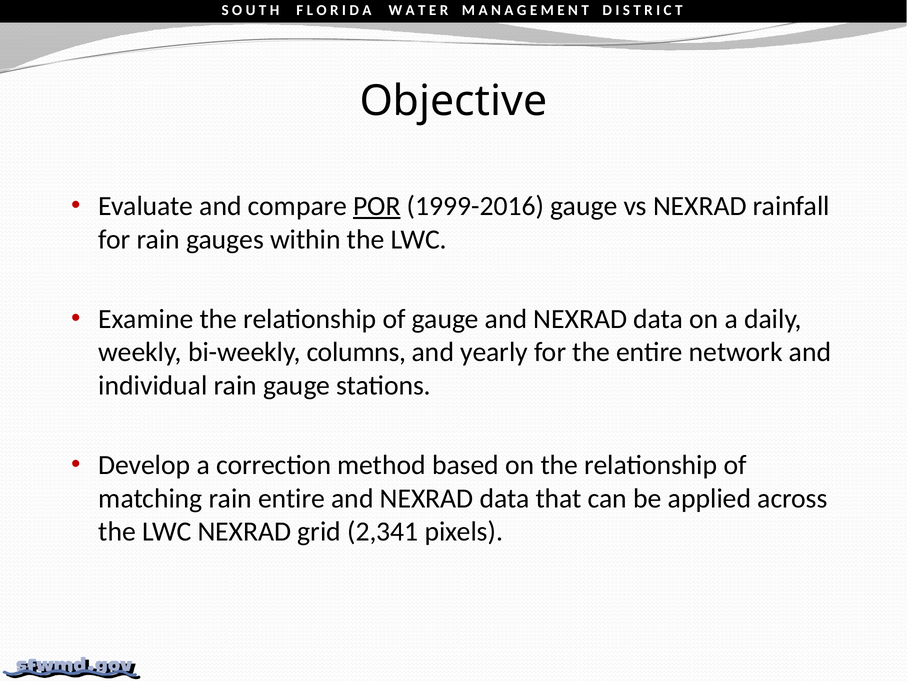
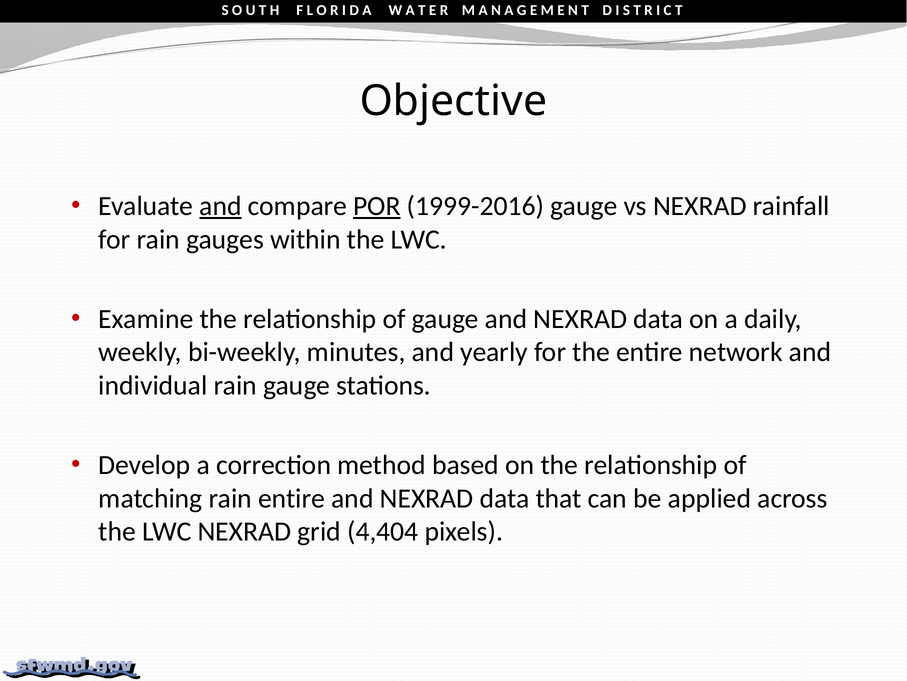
and at (221, 206) underline: none -> present
columns: columns -> minutes
2,341: 2,341 -> 4,404
